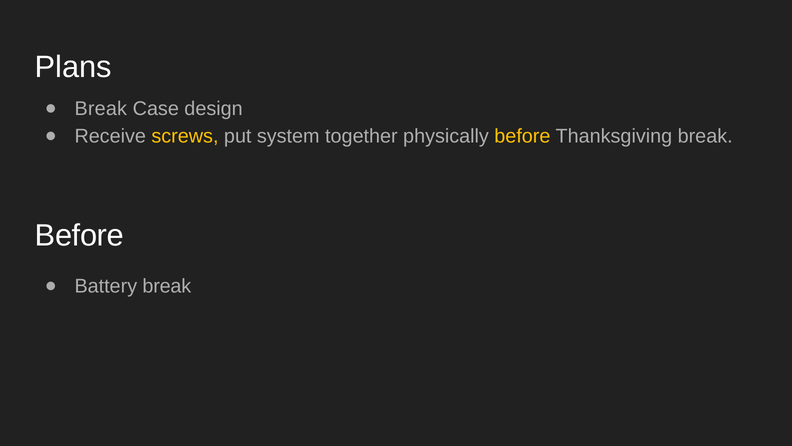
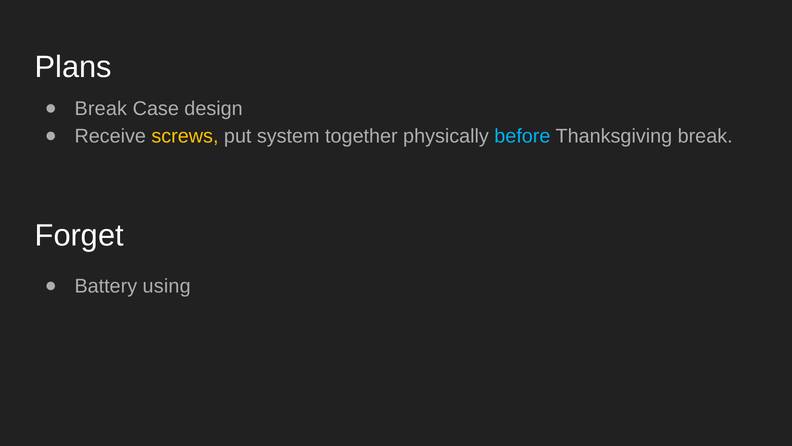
before at (522, 136) colour: yellow -> light blue
Before at (79, 235): Before -> Forget
Battery break: break -> using
